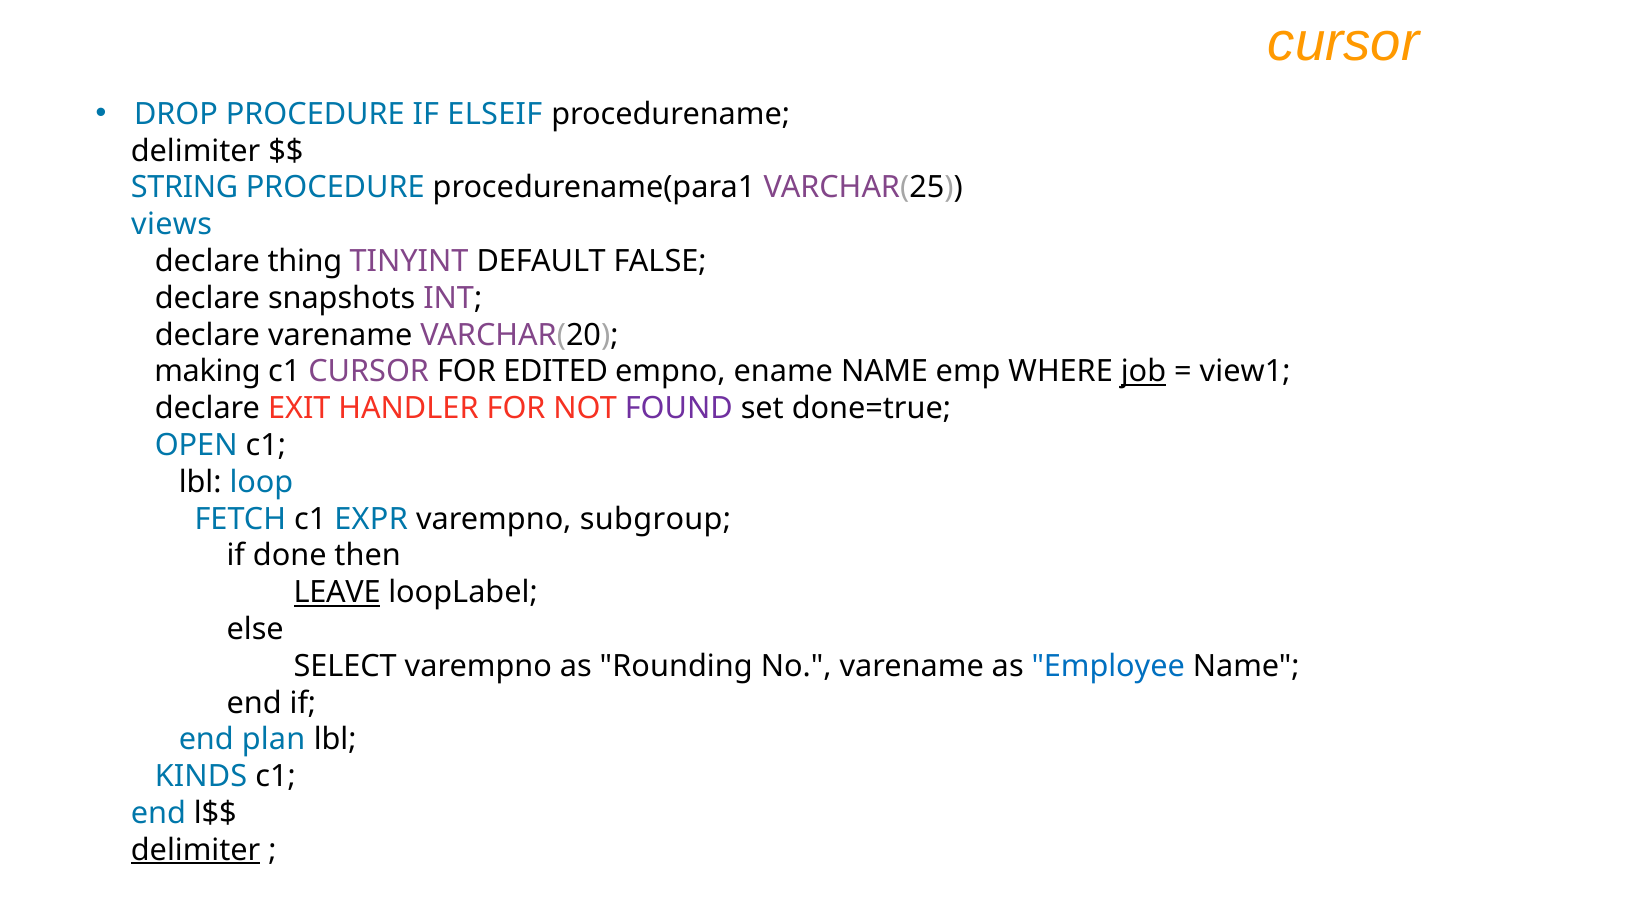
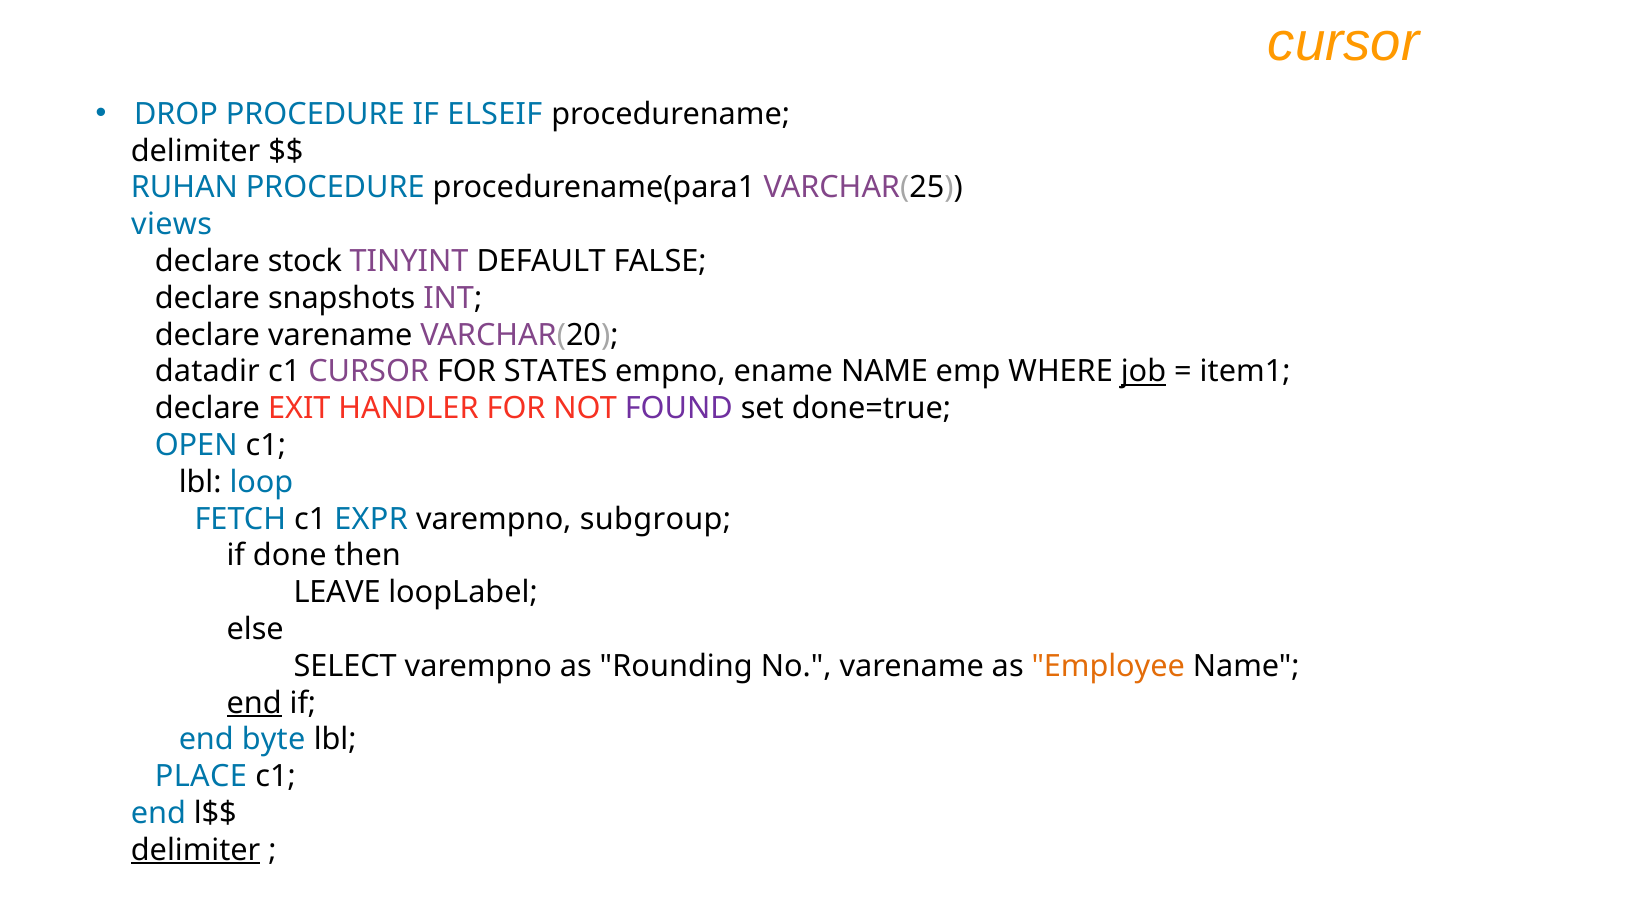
STRING: STRING -> RUHAN
thing: thing -> stock
making: making -> datadir
EDITED: EDITED -> STATES
view1: view1 -> item1
LEAVE underline: present -> none
Employee colour: blue -> orange
end at (254, 703) underline: none -> present
plan: plan -> byte
KINDS: KINDS -> PLACE
